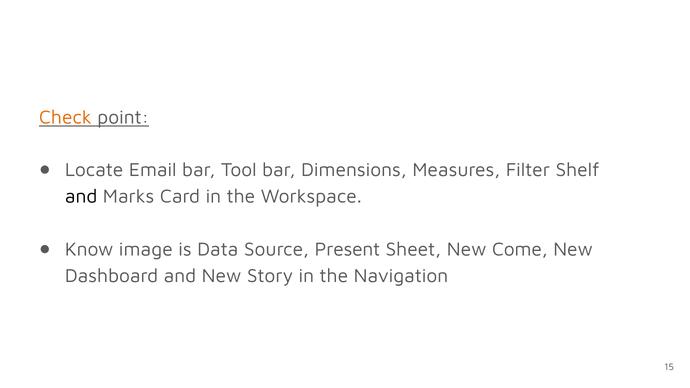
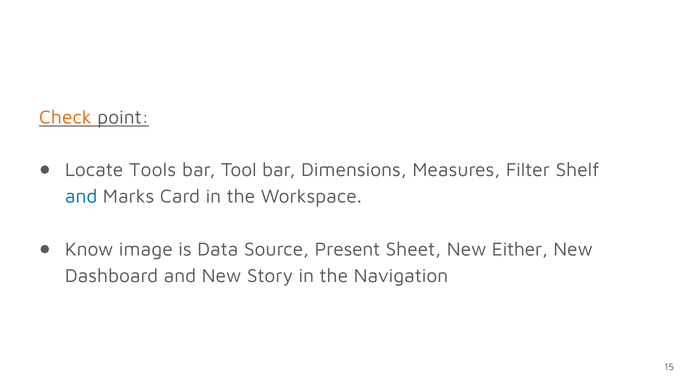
Email: Email -> Tools
and at (81, 197) colour: black -> blue
Come: Come -> Either
